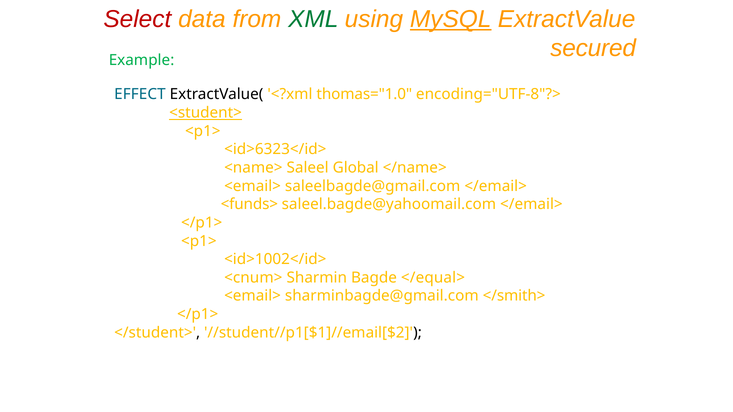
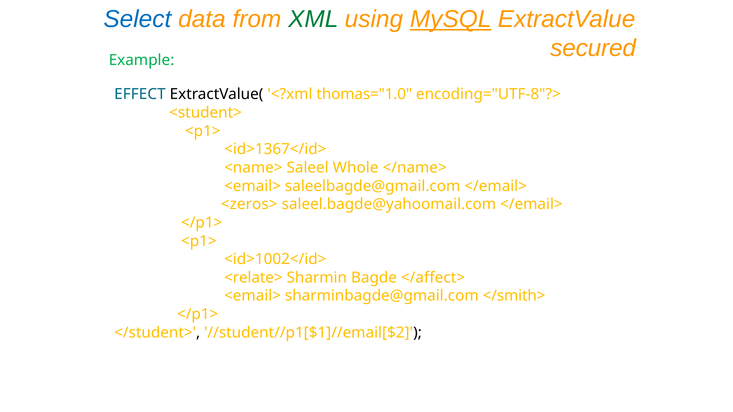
Select colour: red -> blue
<student> underline: present -> none
<id>6323</id>: <id>6323</id> -> <id>1367</id>
Global: Global -> Whole
<funds>: <funds> -> <zeros>
<cnum>: <cnum> -> <relate>
</equal>: </equal> -> </affect>
